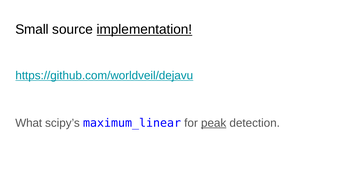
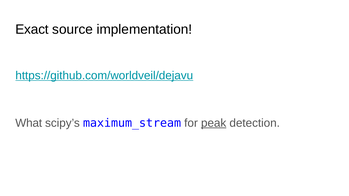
Small: Small -> Exact
implementation underline: present -> none
maximum_linear: maximum_linear -> maximum_stream
